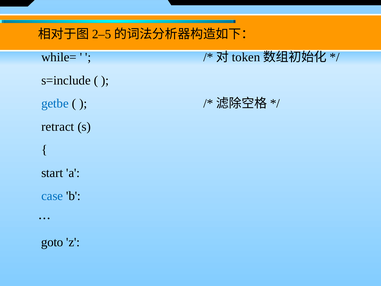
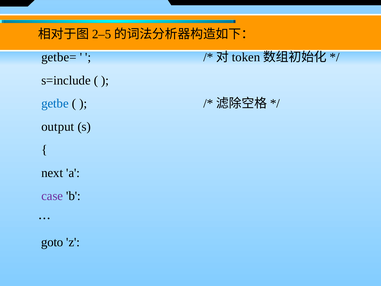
while=: while= -> getbe=
retract: retract -> output
start: start -> next
case colour: blue -> purple
